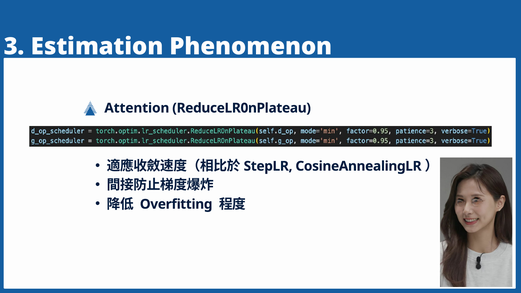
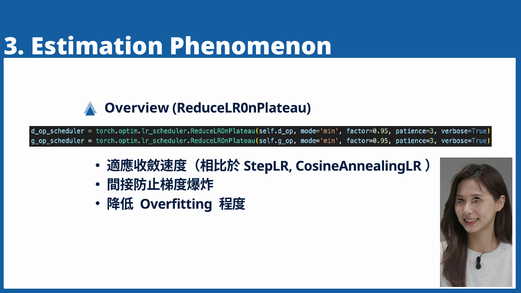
Attention: Attention -> Overview
